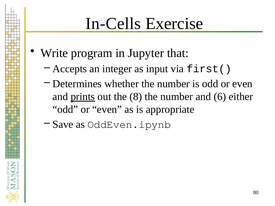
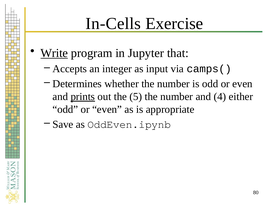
Write underline: none -> present
first(: first( -> camps(
8: 8 -> 5
6: 6 -> 4
